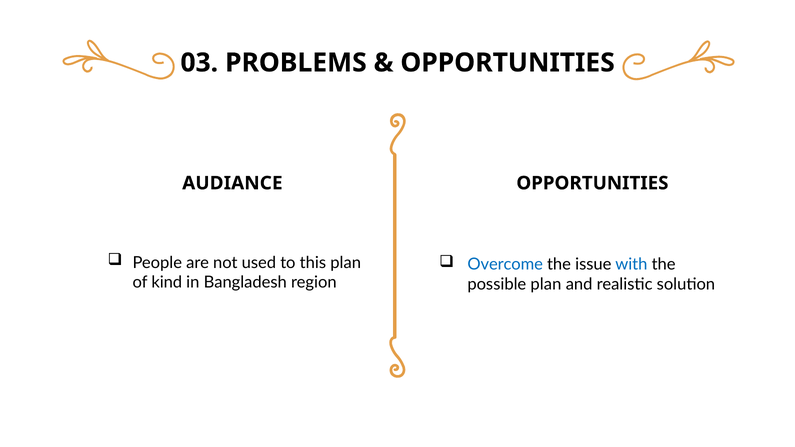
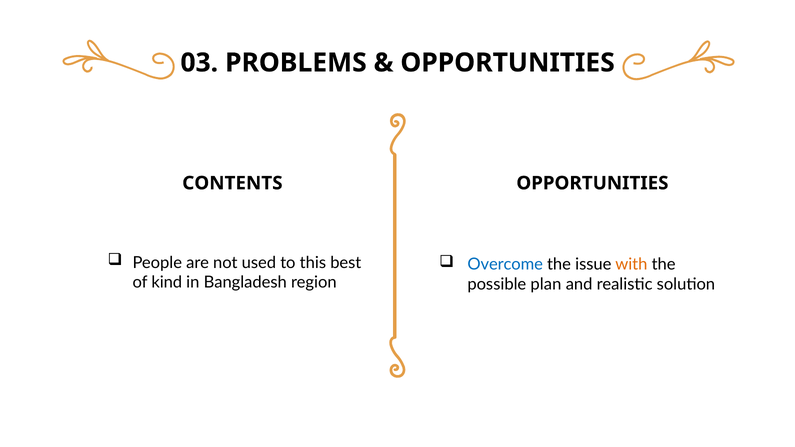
AUDIANCE: AUDIANCE -> CONTENTS
this plan: plan -> best
with colour: blue -> orange
